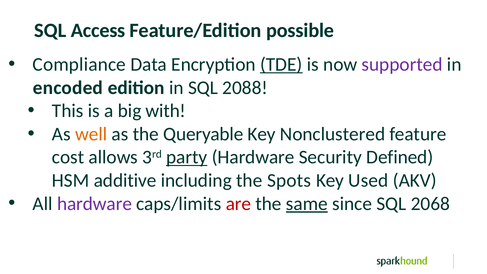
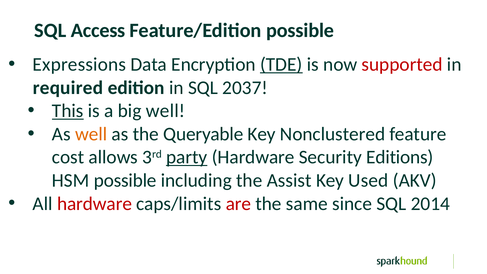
Compliance: Compliance -> Expressions
supported colour: purple -> red
encoded: encoded -> required
2088: 2088 -> 2037
This underline: none -> present
big with: with -> well
Defined: Defined -> Editions
HSM additive: additive -> possible
Spots: Spots -> Assist
hardware at (95, 204) colour: purple -> red
same underline: present -> none
2068: 2068 -> 2014
